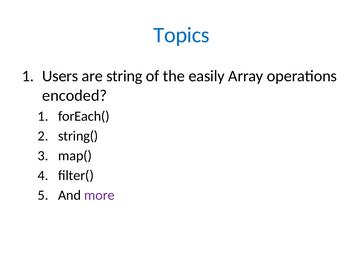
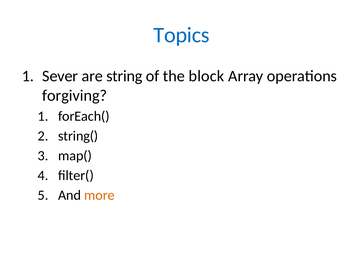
Users: Users -> Sever
easily: easily -> block
encoded: encoded -> forgiving
more colour: purple -> orange
